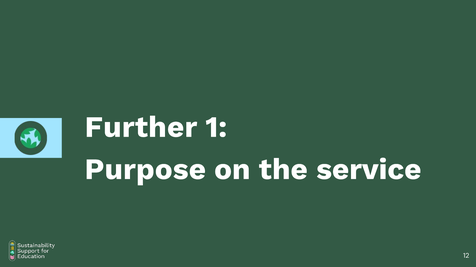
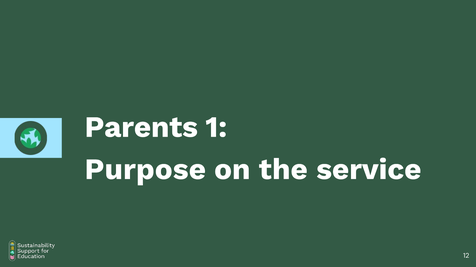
Further: Further -> Parents
